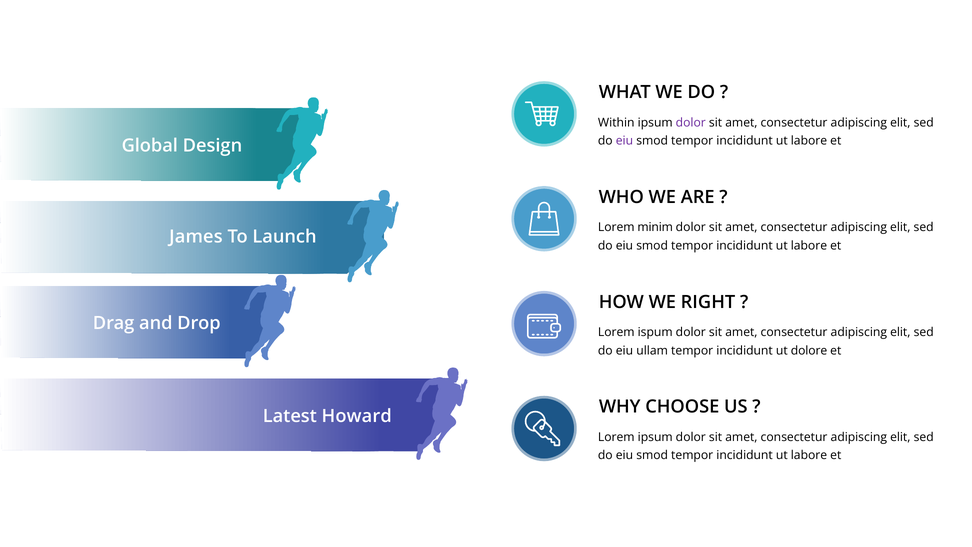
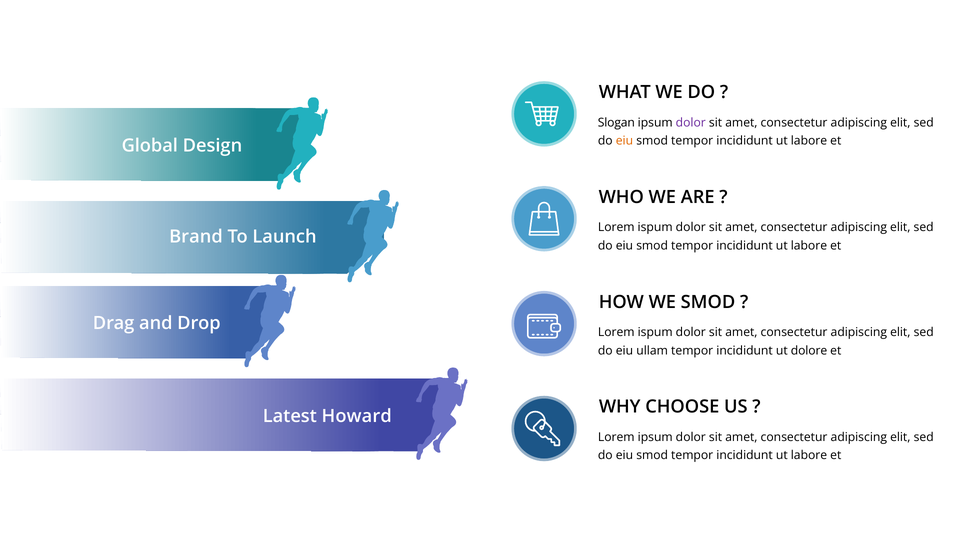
Within: Within -> Slogan
eiu at (624, 141) colour: purple -> orange
minim at (655, 227): minim -> ispum
James: James -> Brand
WE RIGHT: RIGHT -> SMOD
